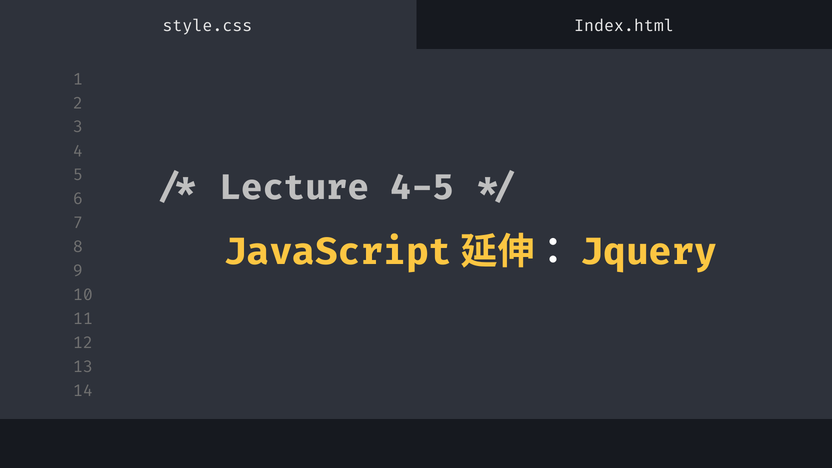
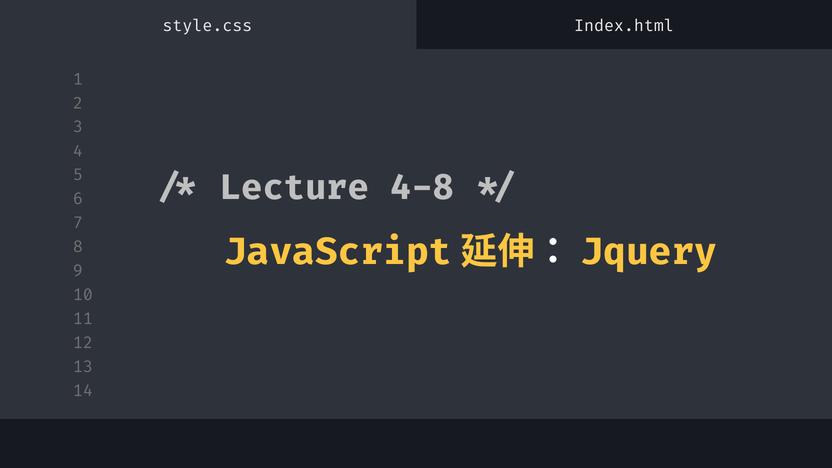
4-5: 4-5 -> 4-8
